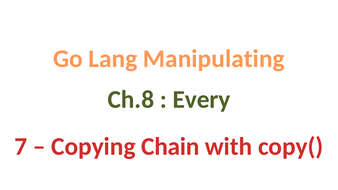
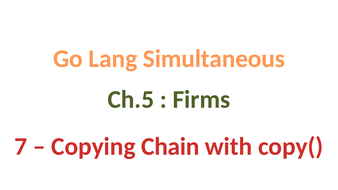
Manipulating: Manipulating -> Simultaneous
Ch.8: Ch.8 -> Ch.5
Every: Every -> Firms
